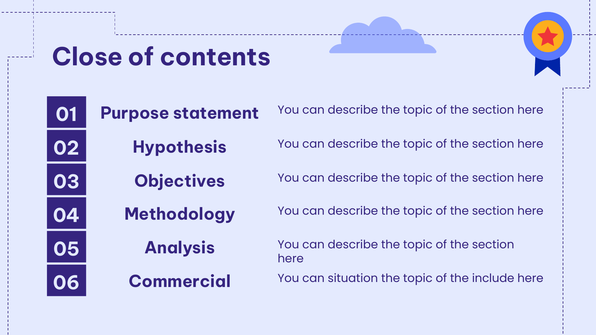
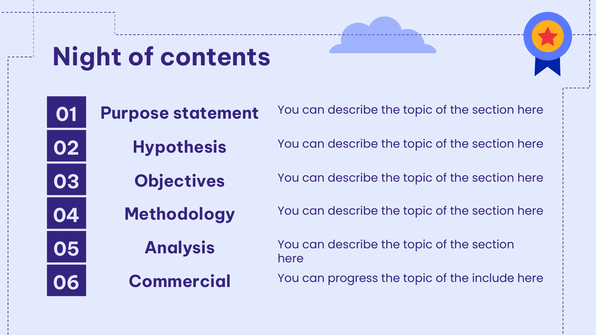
Close: Close -> Night
situation: situation -> progress
